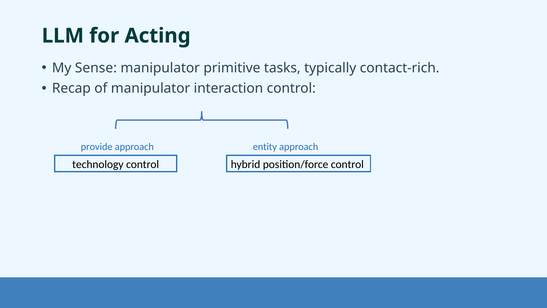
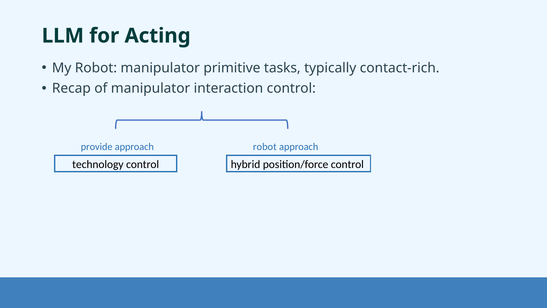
My Sense: Sense -> Robot
entity at (265, 147): entity -> robot
